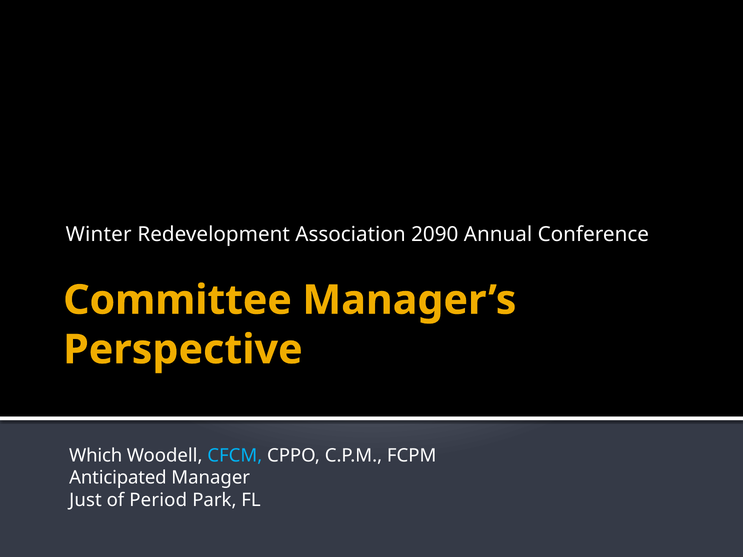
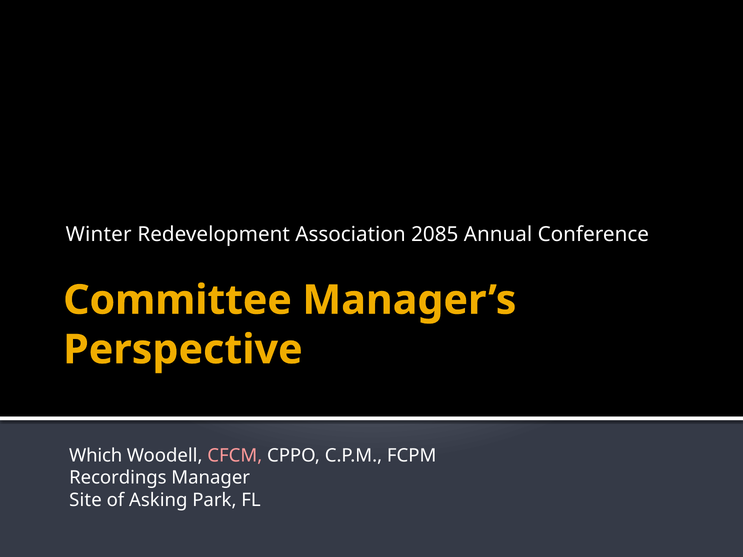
2090: 2090 -> 2085
CFCM colour: light blue -> pink
Anticipated: Anticipated -> Recordings
Just: Just -> Site
Period: Period -> Asking
